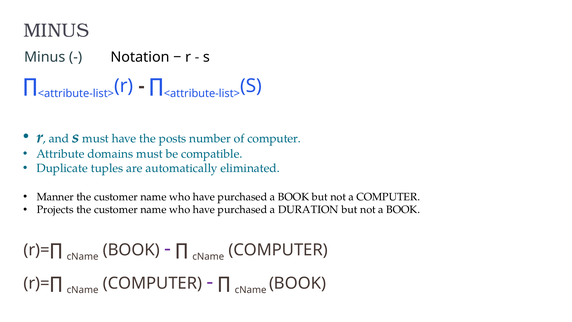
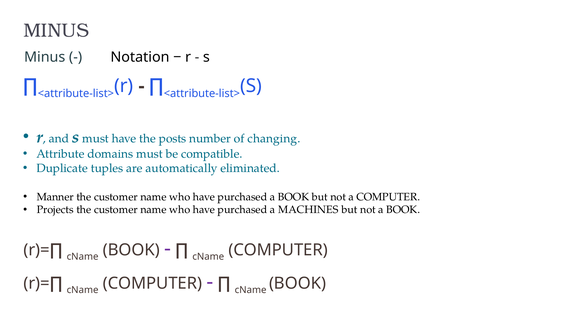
of computer: computer -> changing
DURATION: DURATION -> MACHINES
